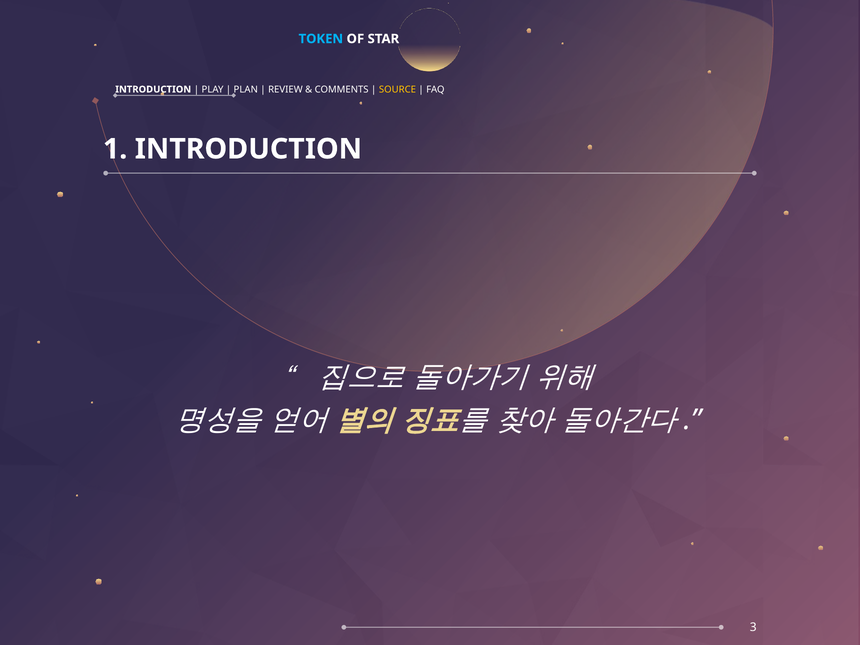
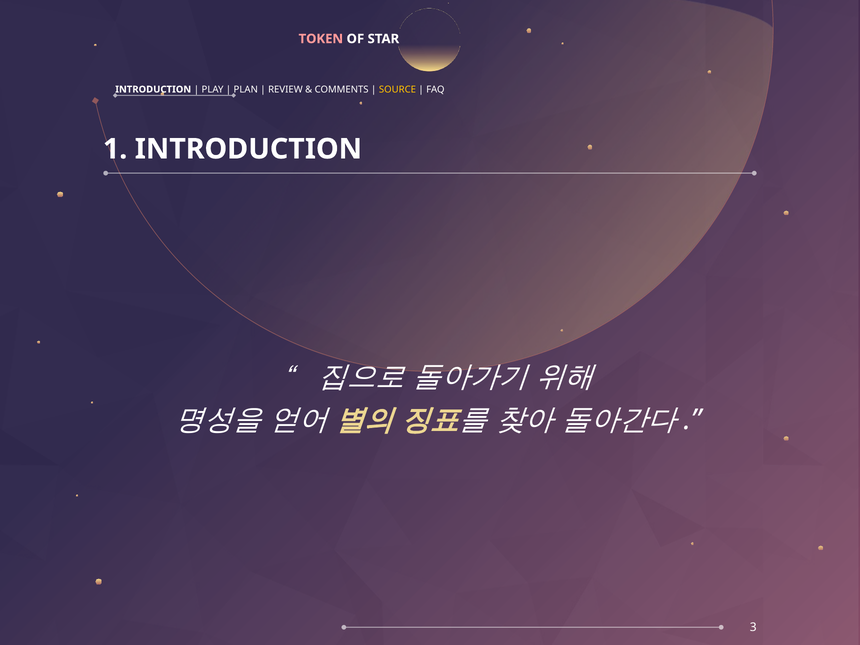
TOKEN colour: light blue -> pink
